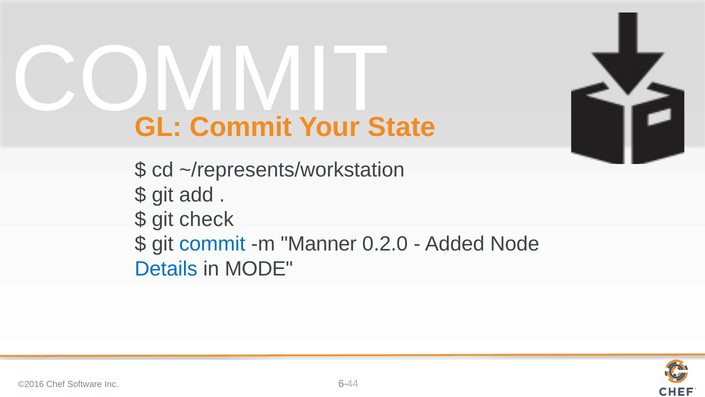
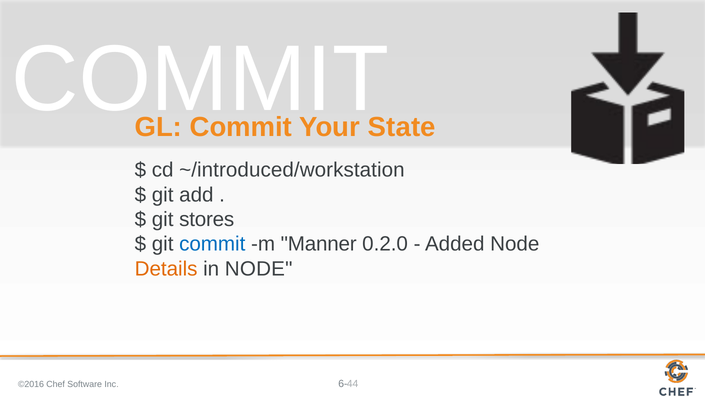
~/represents/workstation: ~/represents/workstation -> ~/introduced/workstation
check: check -> stores
Details colour: blue -> orange
in MODE: MODE -> NODE
